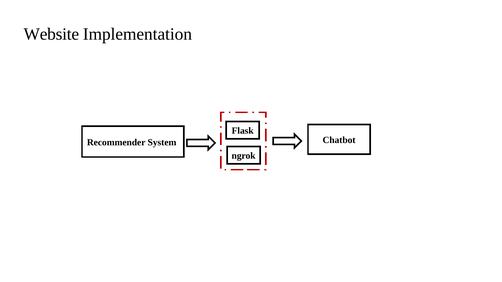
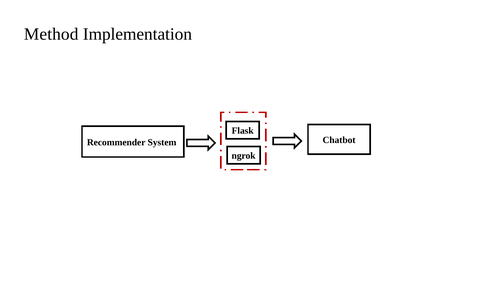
Website: Website -> Method
